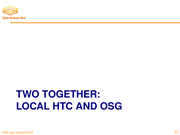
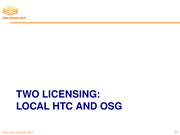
TOGETHER: TOGETHER -> LICENSING
